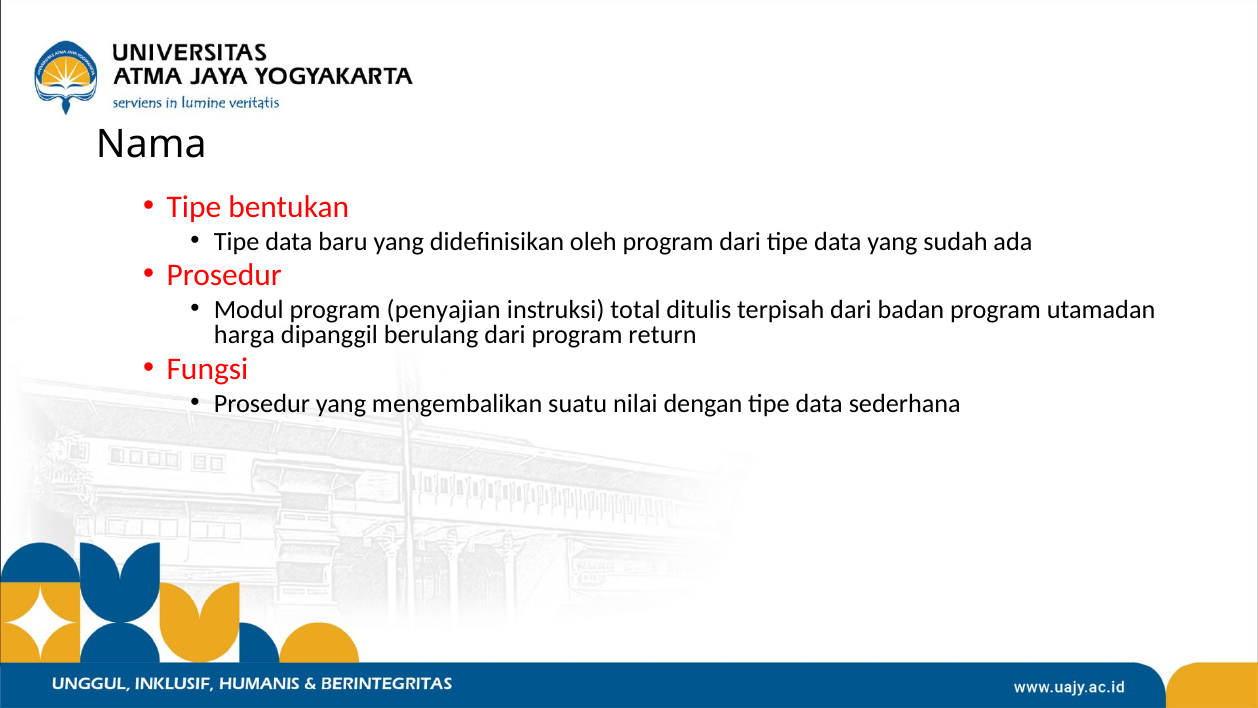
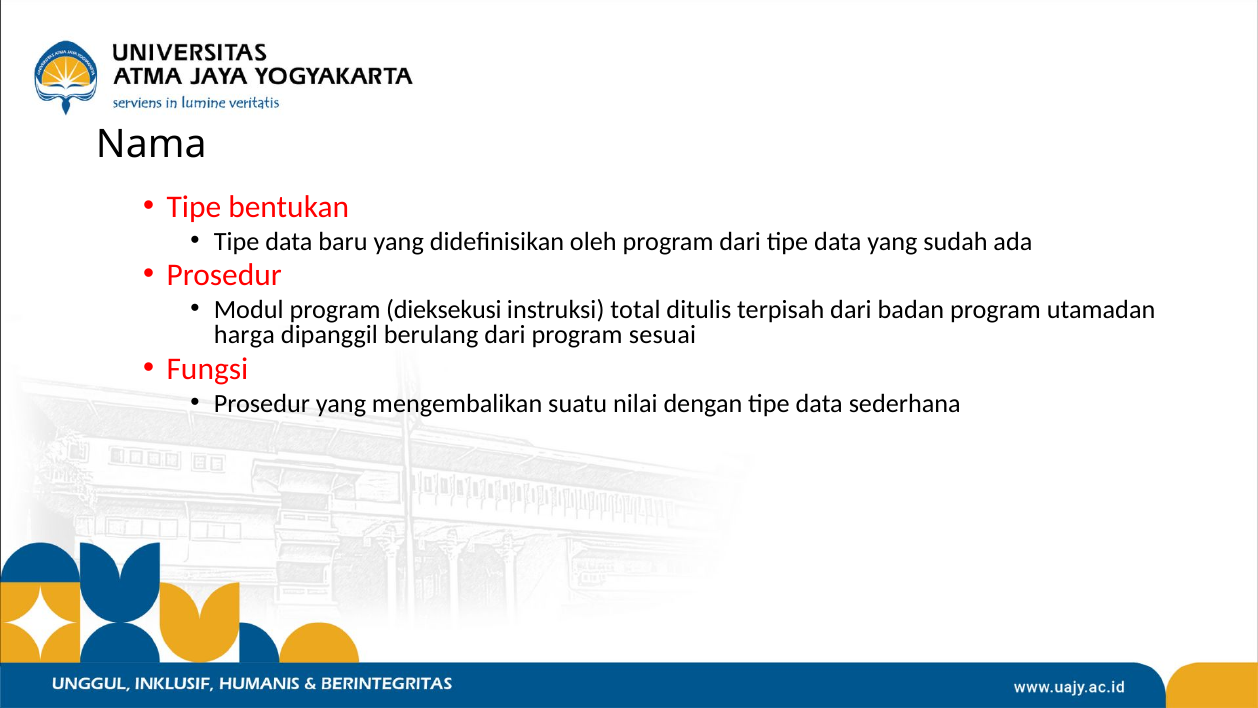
penyajian: penyajian -> dieksekusi
return: return -> sesuai
